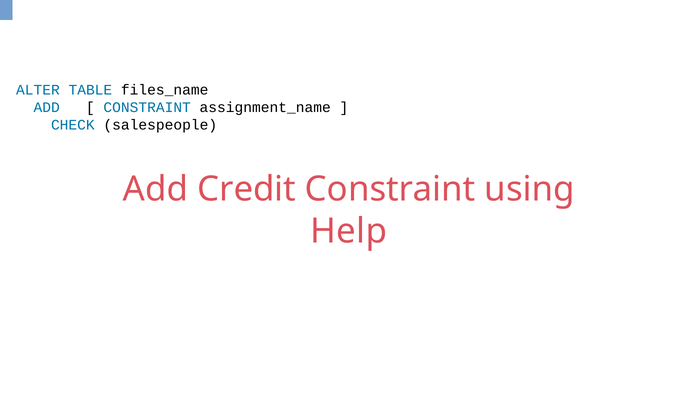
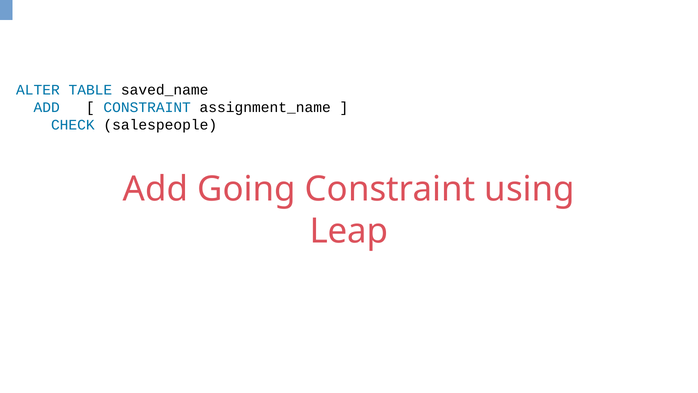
files_name: files_name -> saved_name
Credit: Credit -> Going
Help: Help -> Leap
